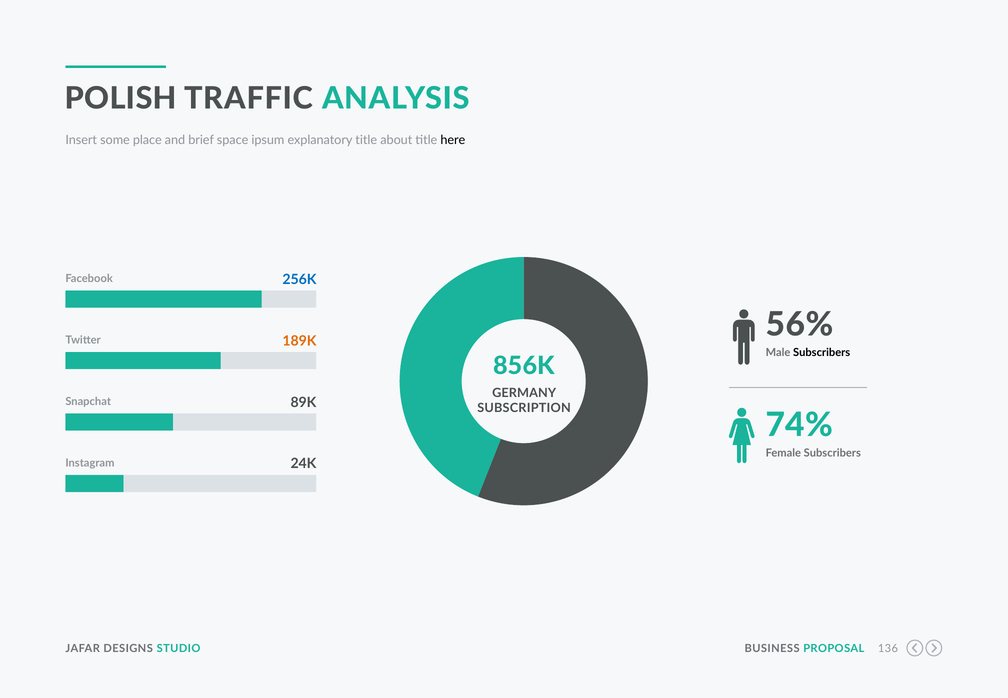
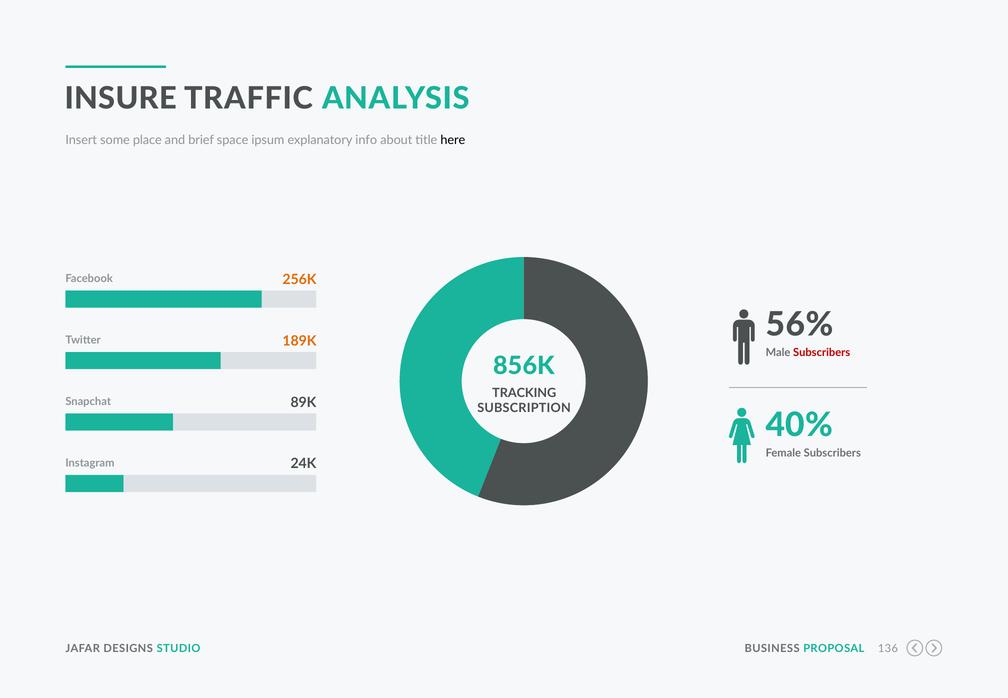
POLISH: POLISH -> INSURE
explanatory title: title -> info
256K colour: blue -> orange
Subscribers at (822, 353) colour: black -> red
GERMANY: GERMANY -> TRACKING
74%: 74% -> 40%
